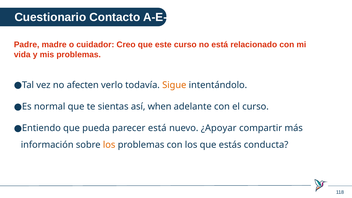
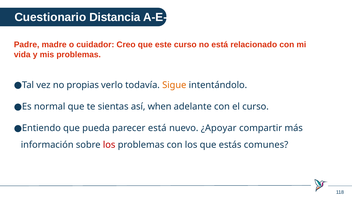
Contacto: Contacto -> Distancia
afecten: afecten -> propias
los at (109, 145) colour: orange -> red
conducta: conducta -> comunes
